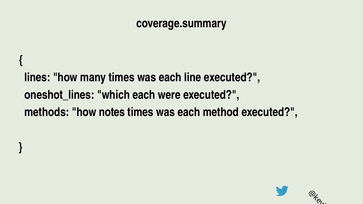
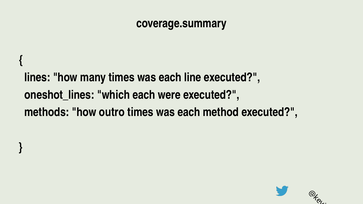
notes: notes -> outro
